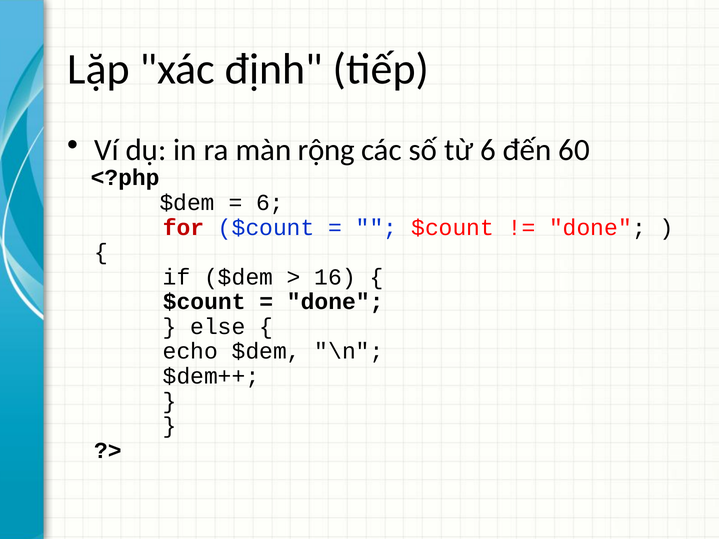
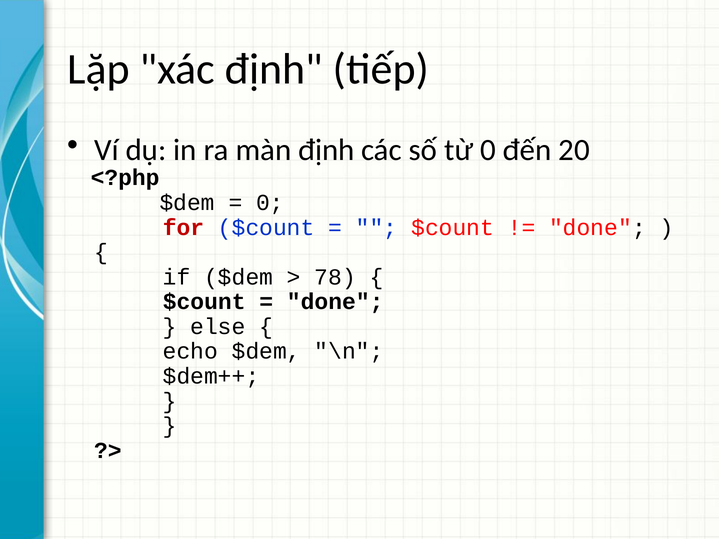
màn rộng: rộng -> định
từ 6: 6 -> 0
60: 60 -> 20
6 at (270, 203): 6 -> 0
16: 16 -> 78
